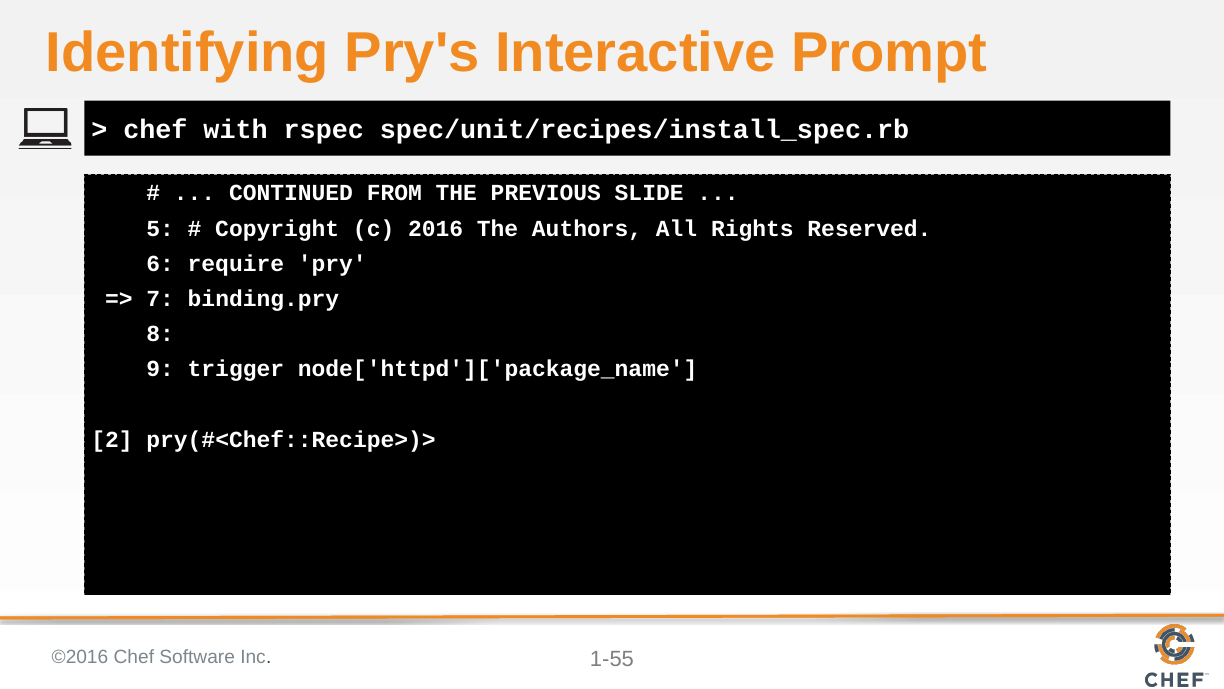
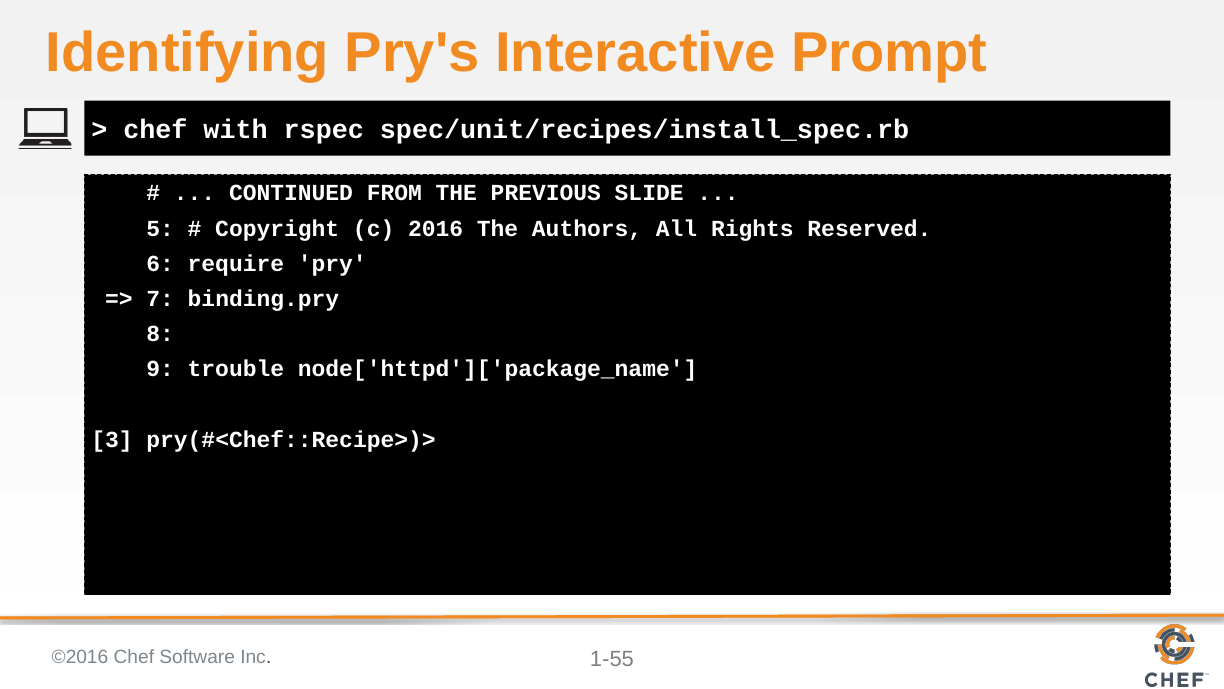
trigger: trigger -> trouble
2: 2 -> 3
